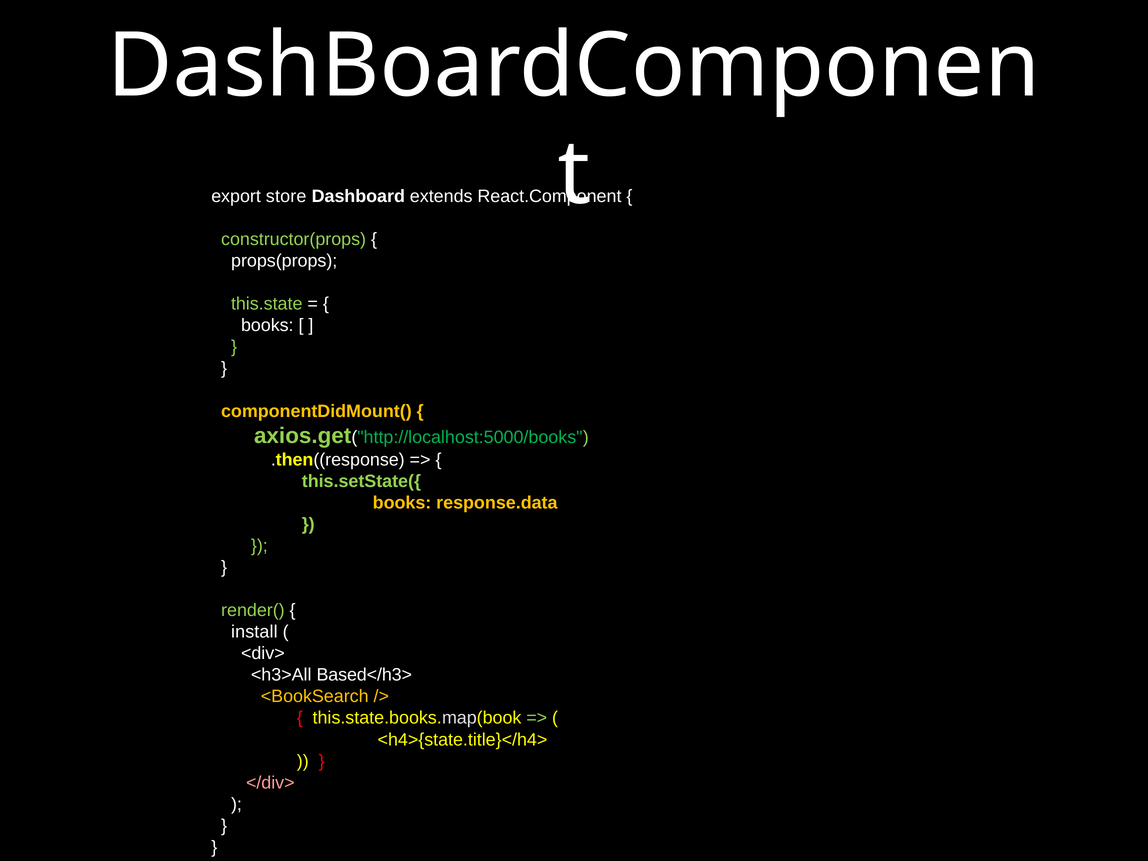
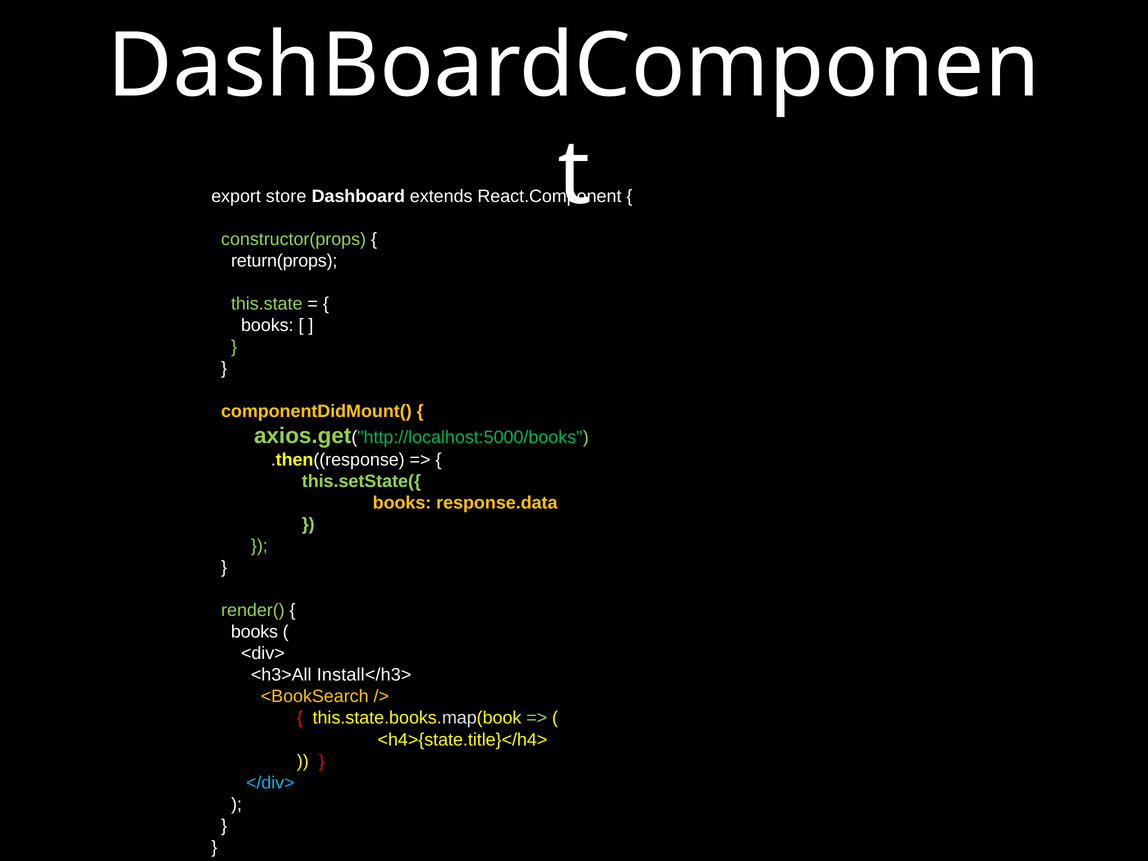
props(props: props(props -> return(props
install at (254, 632): install -> books
Based</h3>: Based</h3> -> Install</h3>
</div> colour: pink -> light blue
